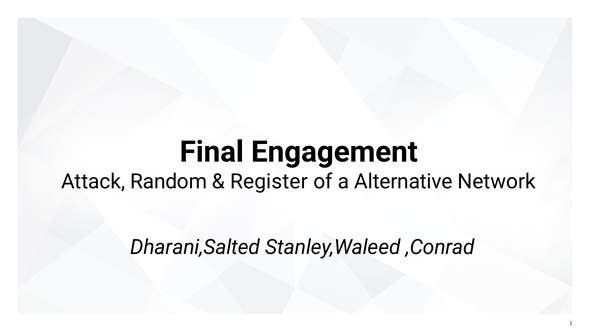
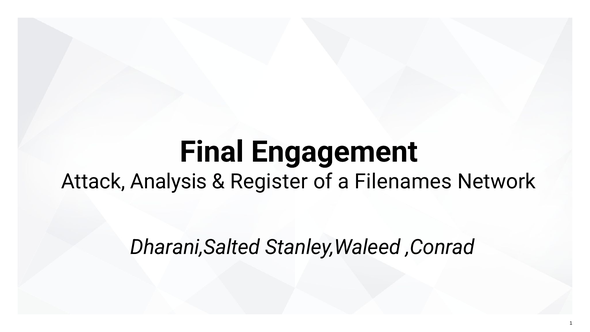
Random: Random -> Analysis
Alternative: Alternative -> Filenames
